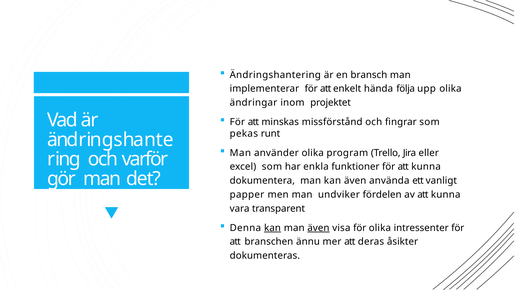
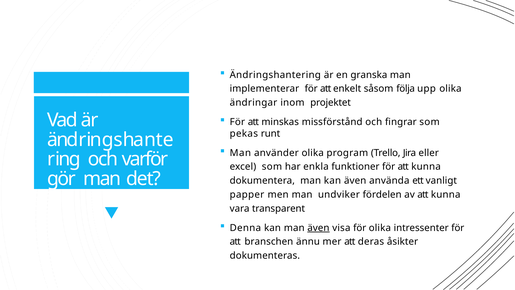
bransch: bransch -> granska
hända: hända -> såsom
kan at (272, 228) underline: present -> none
